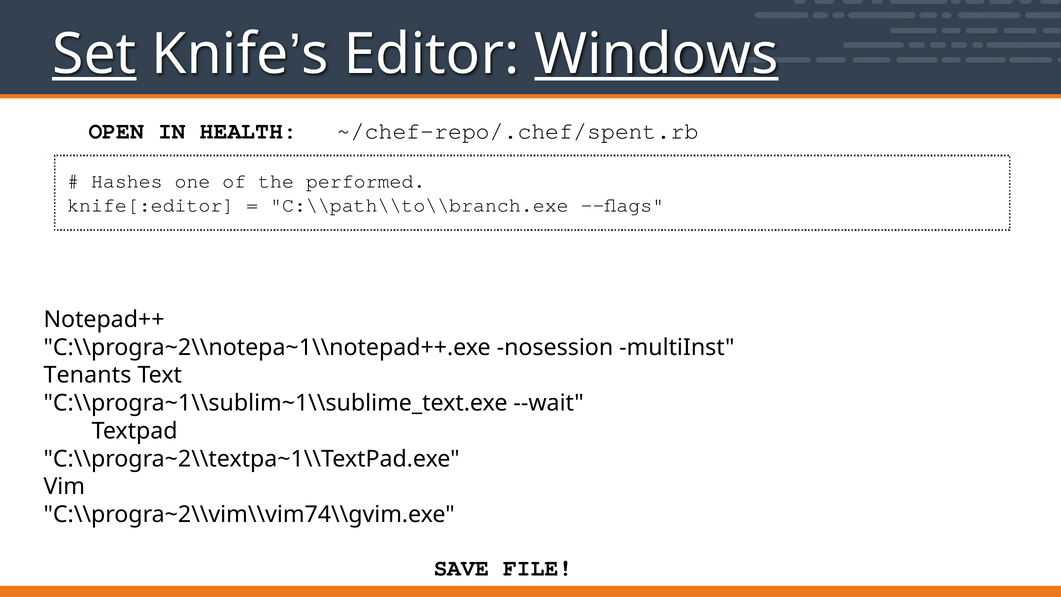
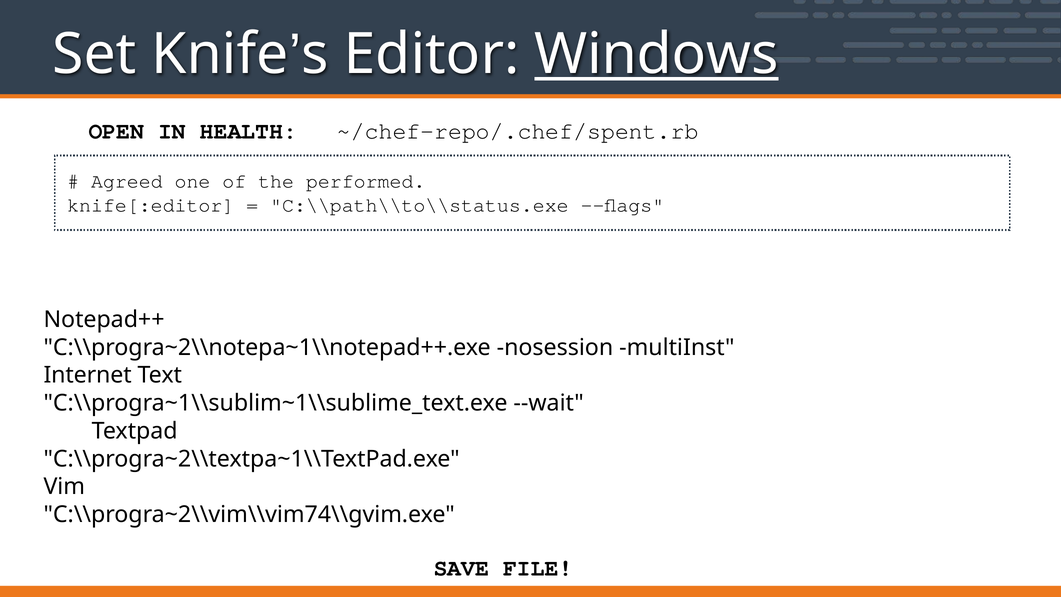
Set underline: present -> none
Hashes: Hashes -> Agreed
C:\\path\\to\\branch.exe: C:\\path\\to\\branch.exe -> C:\\path\\to\\status.exe
Tenants: Tenants -> Internet
